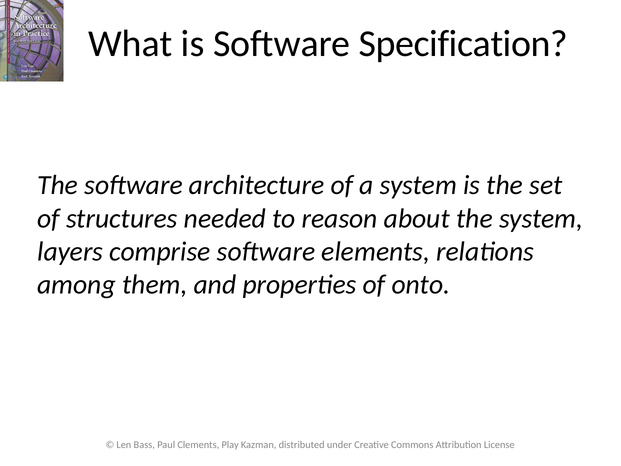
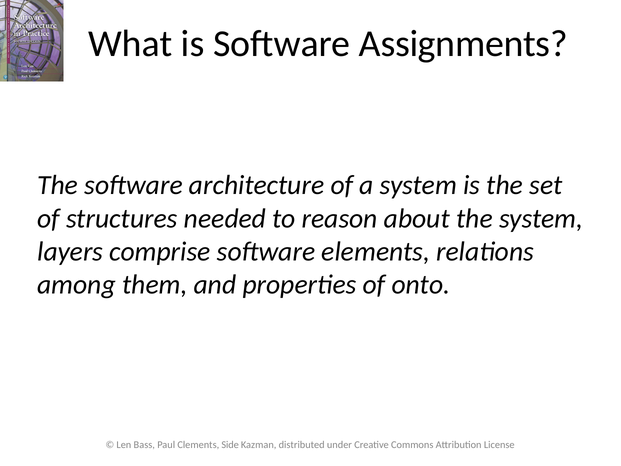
Specification: Specification -> Assignments
Play: Play -> Side
